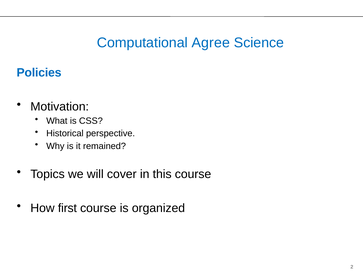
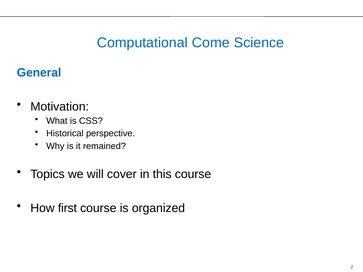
Agree: Agree -> Come
Policies: Policies -> General
